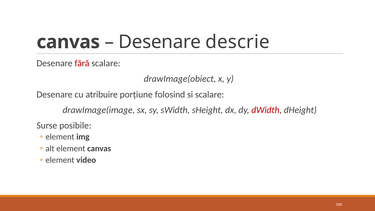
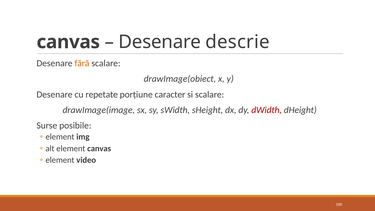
fără colour: red -> orange
atribuire: atribuire -> repetate
folosind: folosind -> caracter
